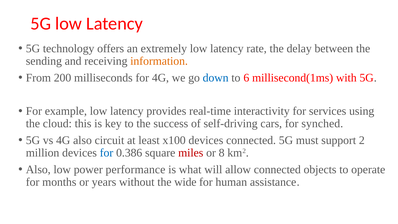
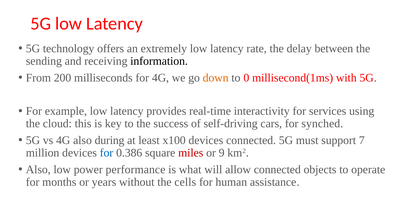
information colour: orange -> black
down colour: blue -> orange
6: 6 -> 0
circuit: circuit -> during
2: 2 -> 7
8: 8 -> 9
wide: wide -> cells
